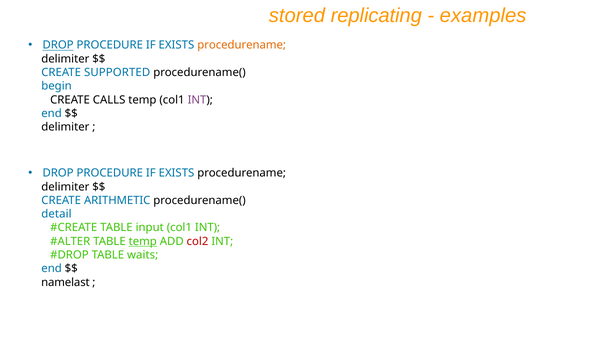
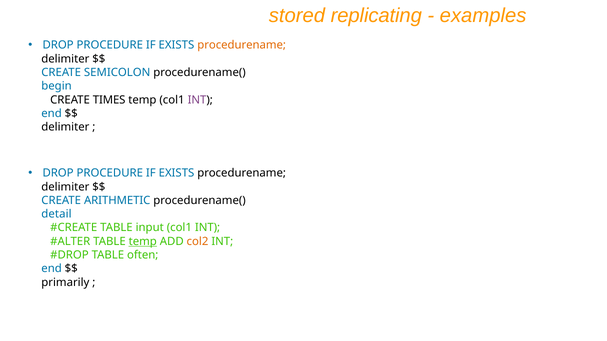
DROP at (58, 45) underline: present -> none
SUPPORTED: SUPPORTED -> SEMICOLON
CALLS: CALLS -> TIMES
col2 colour: red -> orange
waits: waits -> often
namelast: namelast -> primarily
